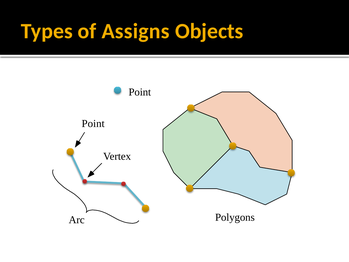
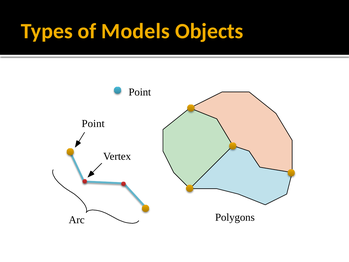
Assigns: Assigns -> Models
